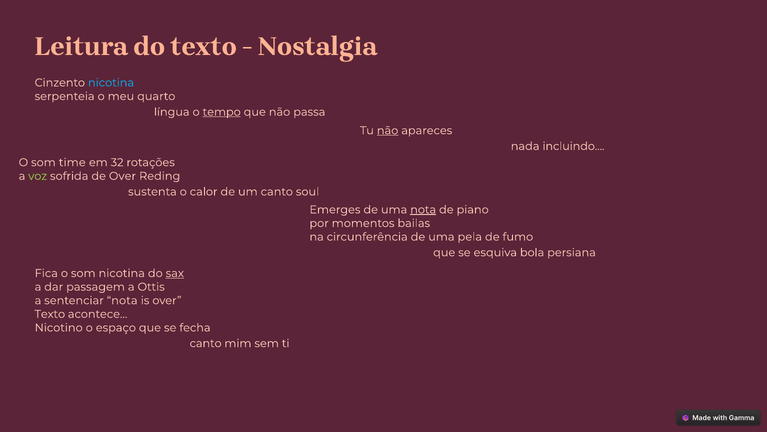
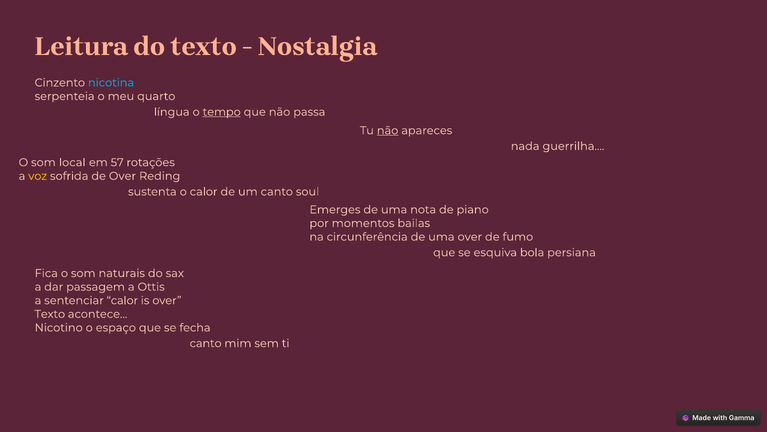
incluindo…: incluindo… -> guerrilha…
time: time -> local
32: 32 -> 57
voz colour: light green -> yellow
nota at (423, 209) underline: present -> none
uma pela: pela -> over
som nicotina: nicotina -> naturais
sax underline: present -> none
sentenciar nota: nota -> calor
